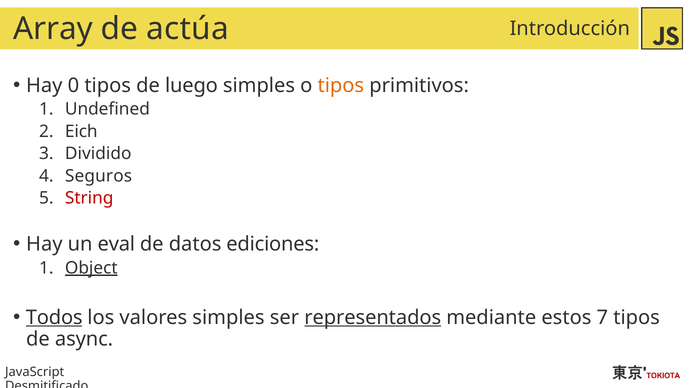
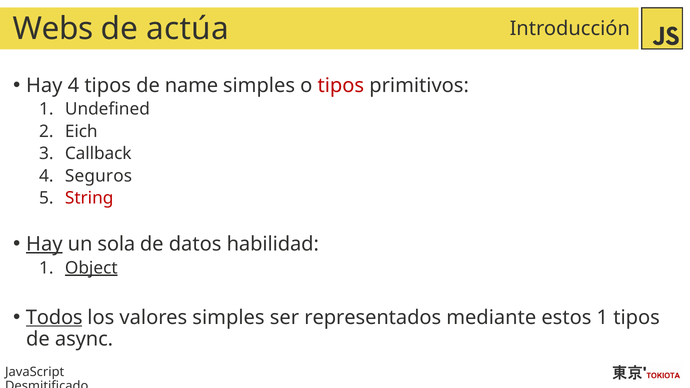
Array: Array -> Webs
Hay 0: 0 -> 4
luego: luego -> name
tipos at (341, 86) colour: orange -> red
Dividido: Dividido -> Callback
Hay at (44, 244) underline: none -> present
eval: eval -> sola
ediciones: ediciones -> habilidad
representados underline: present -> none
estos 7: 7 -> 1
